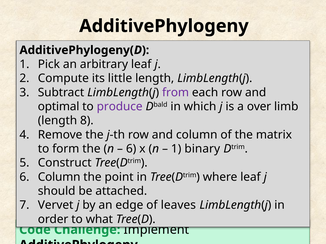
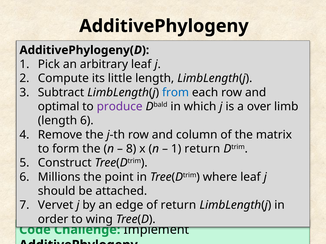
from colour: purple -> blue
length 8: 8 -> 6
6 at (131, 149): 6 -> 8
1 binary: binary -> return
Column at (59, 177): Column -> Millions
of leaves: leaves -> return
what: what -> wing
